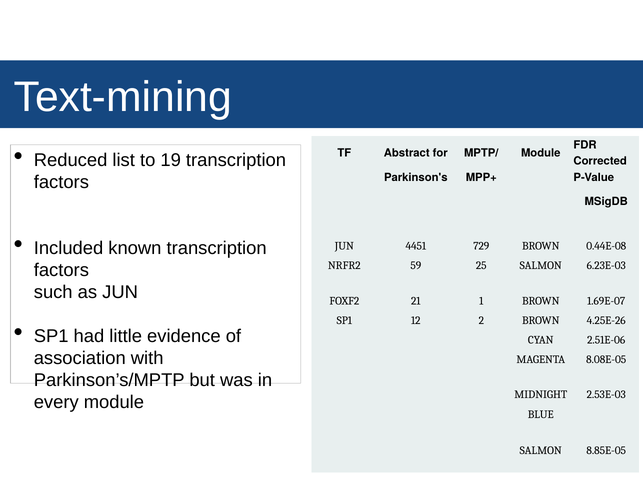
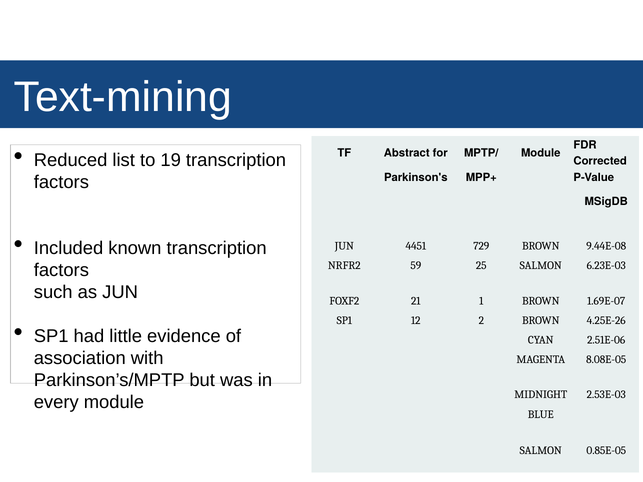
0.44E-08: 0.44E-08 -> 9.44E-08
8.85E-05: 8.85E-05 -> 0.85E-05
